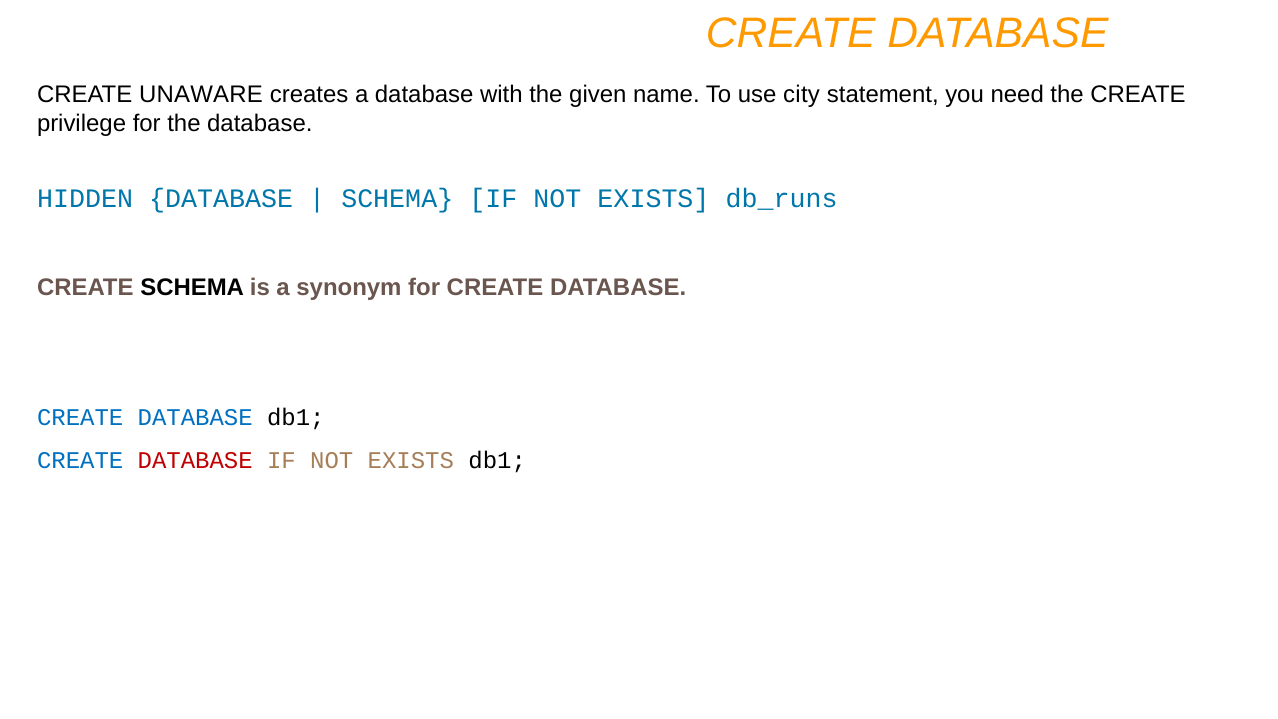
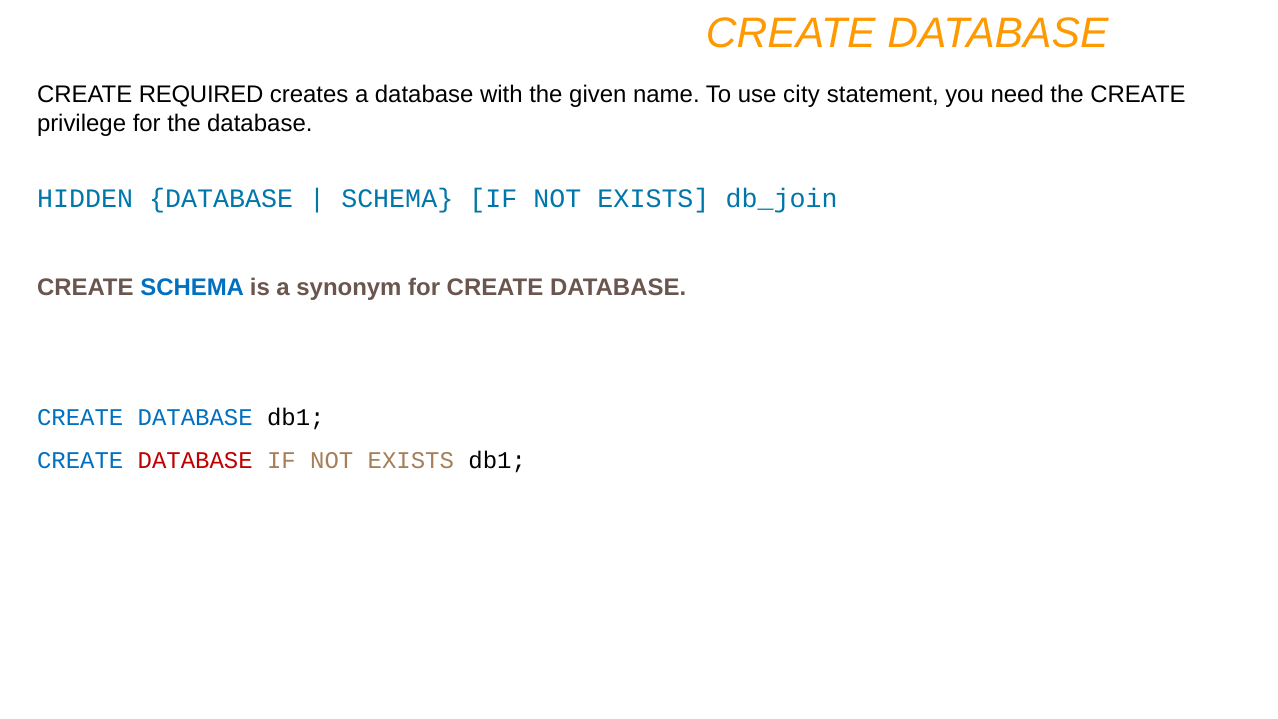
UNAWARE: UNAWARE -> REQUIRED
db_runs: db_runs -> db_join
SCHEMA at (192, 288) colour: black -> blue
